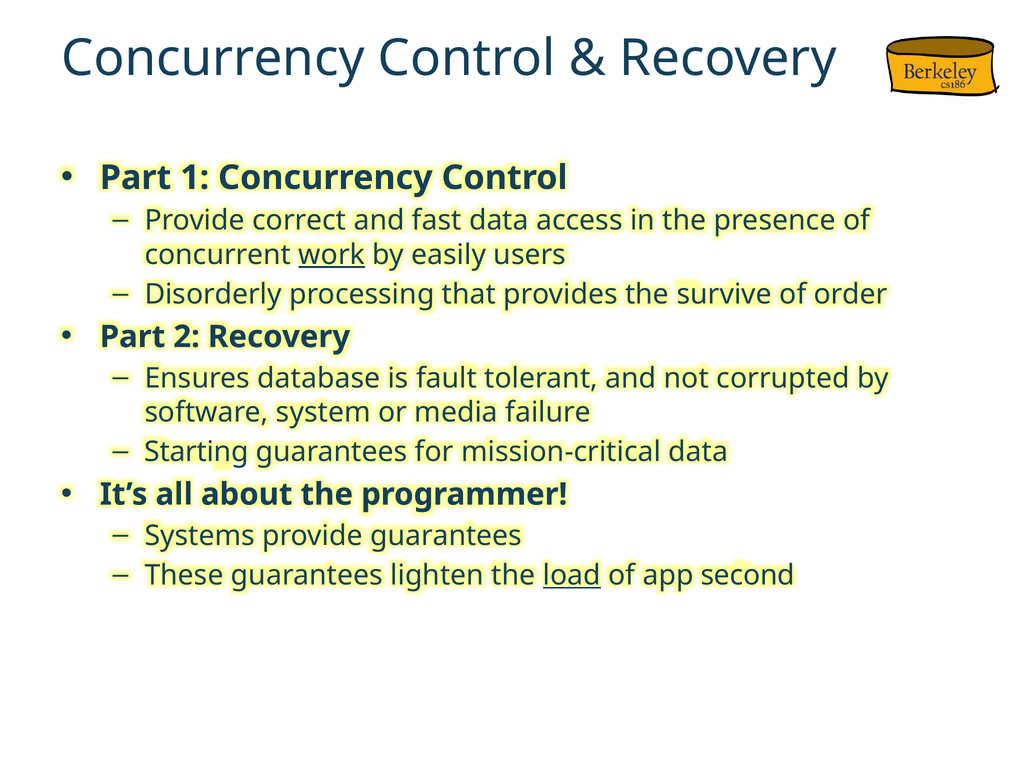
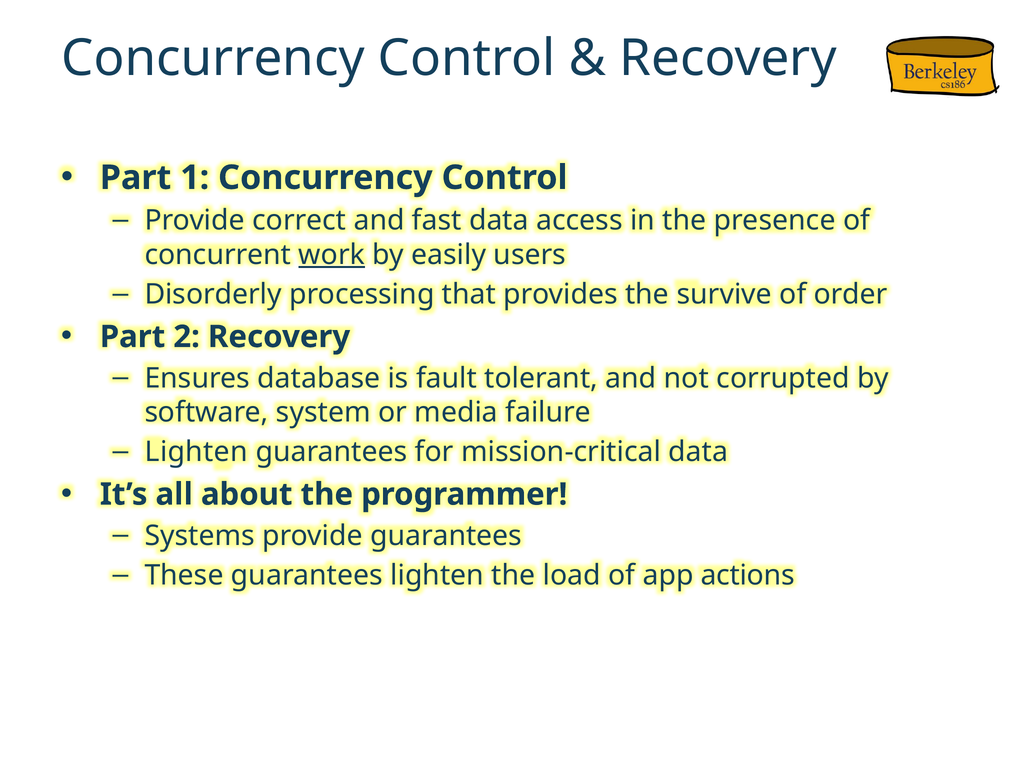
Starting at (197, 452): Starting -> Lighten
load underline: present -> none
second: second -> actions
